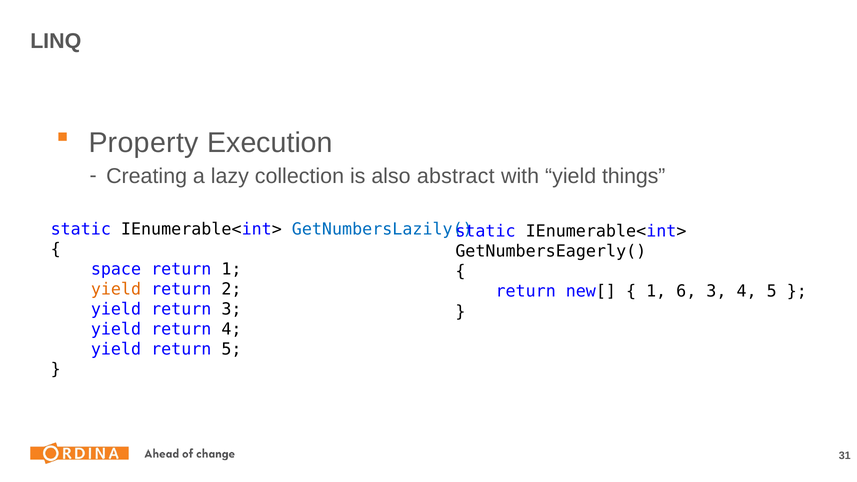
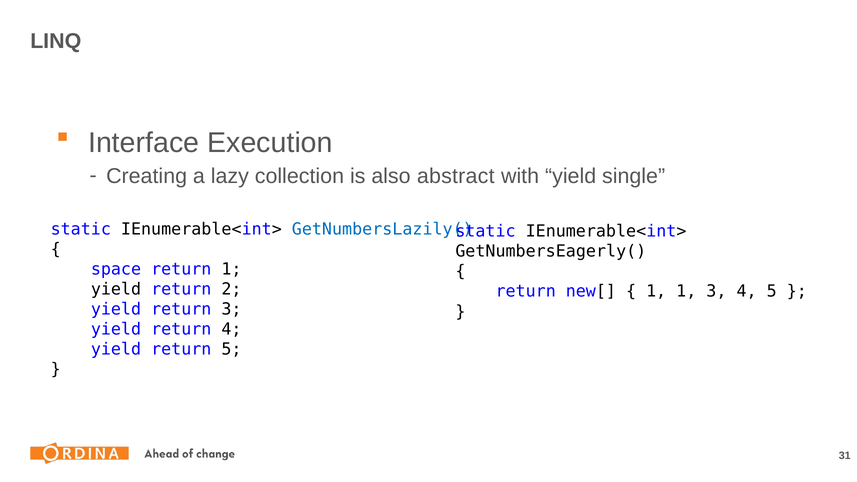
Property: Property -> Interface
things: things -> single
yield at (116, 289) colour: orange -> black
1 6: 6 -> 1
